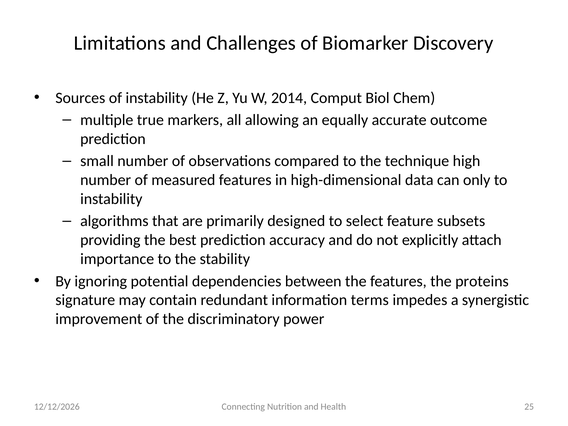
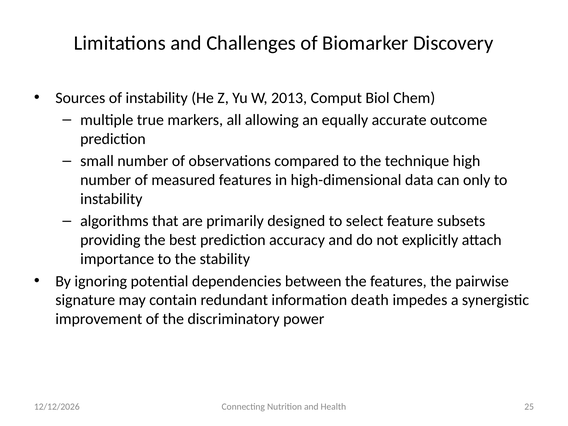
2014: 2014 -> 2013
proteins: proteins -> pairwise
terms: terms -> death
